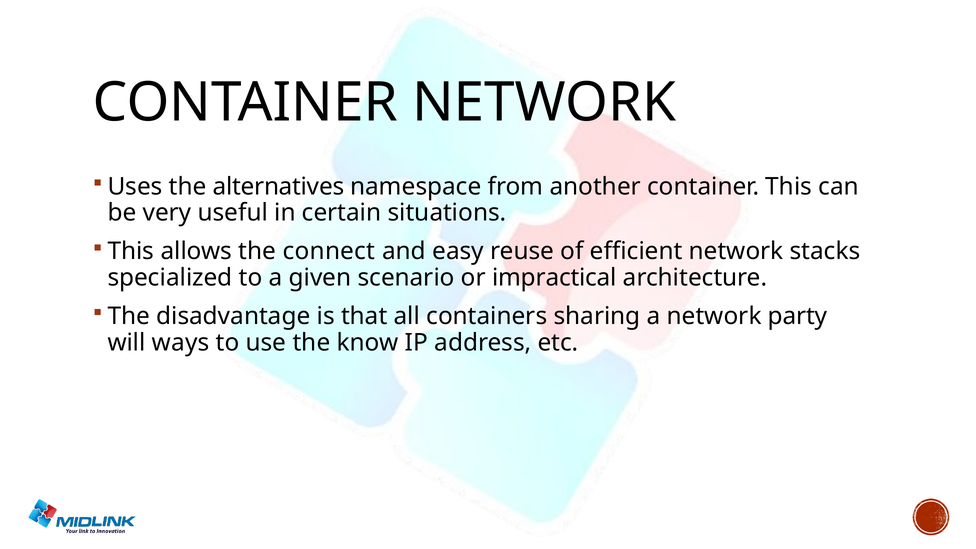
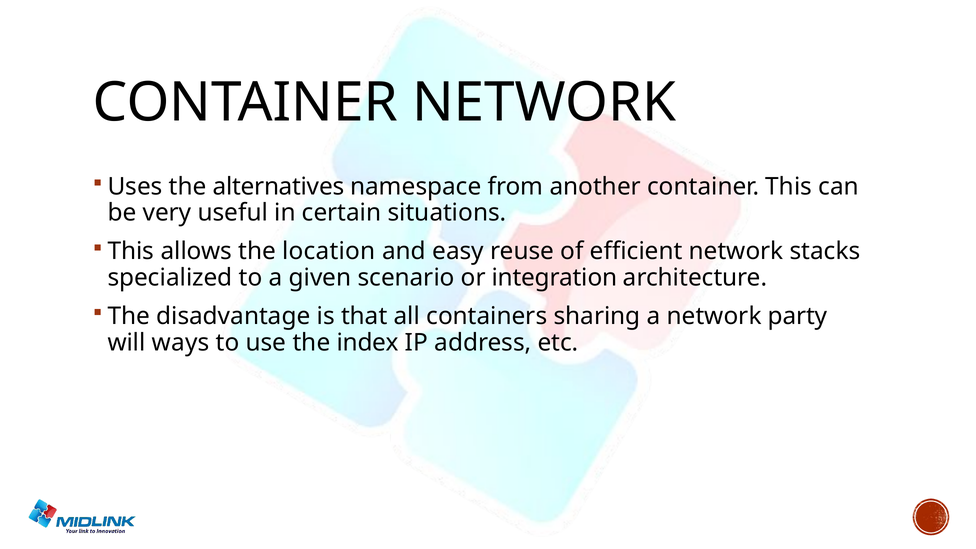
connect: connect -> location
impractical: impractical -> integration
know: know -> index
